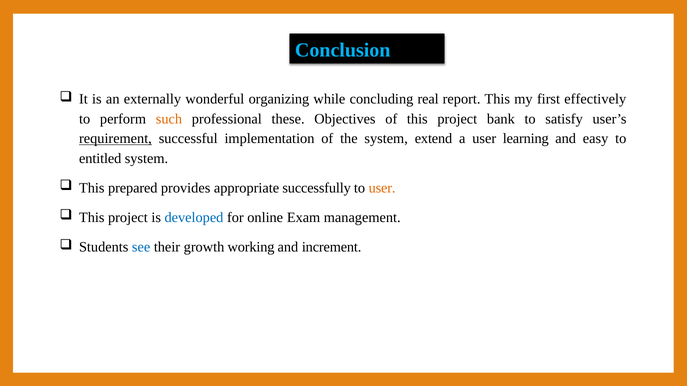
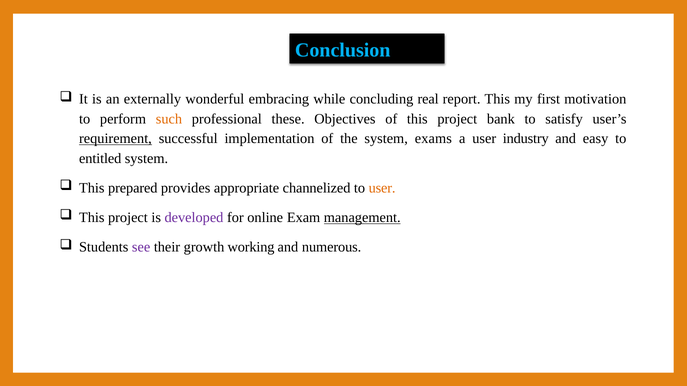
organizing: organizing -> embracing
effectively: effectively -> motivation
extend: extend -> exams
learning: learning -> industry
successfully: successfully -> channelized
developed colour: blue -> purple
management underline: none -> present
see colour: blue -> purple
increment: increment -> numerous
